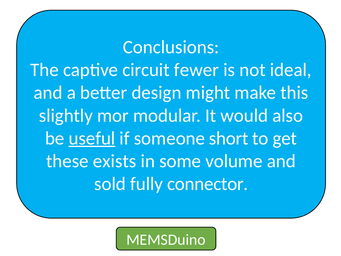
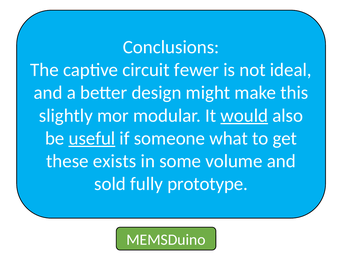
would underline: none -> present
short: short -> what
connector: connector -> prototype
